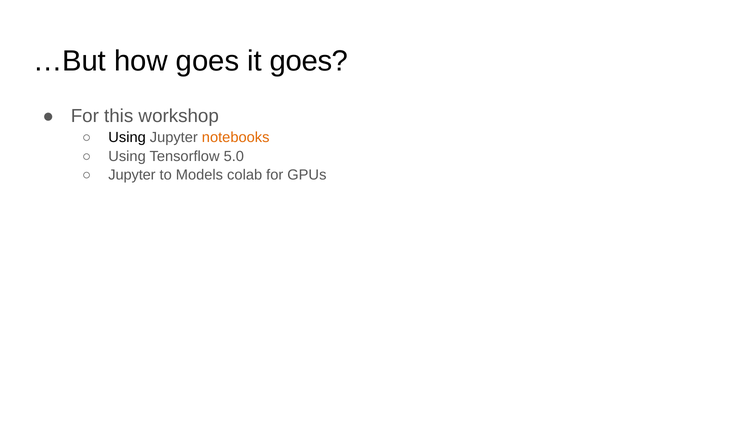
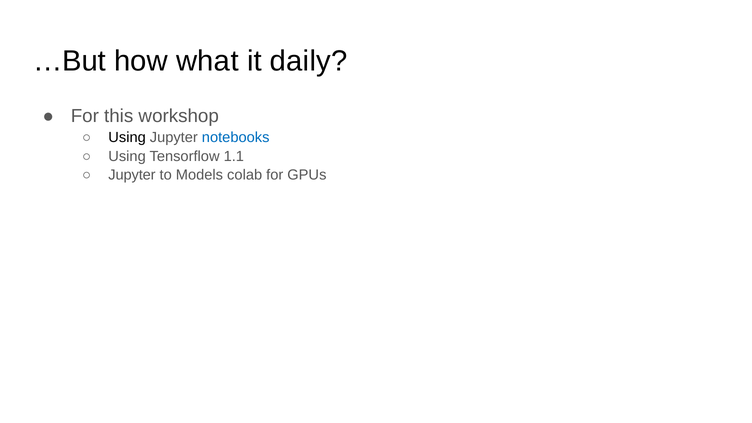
how goes: goes -> what
it goes: goes -> daily
notebooks colour: orange -> blue
5.0: 5.0 -> 1.1
